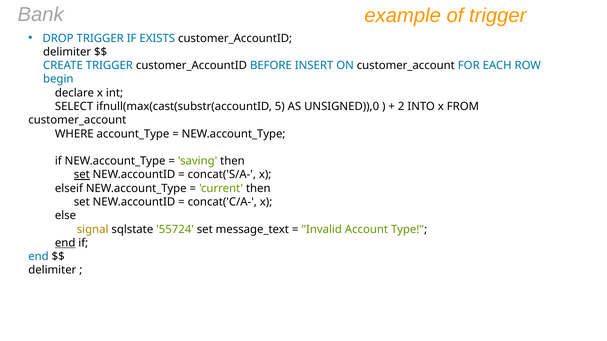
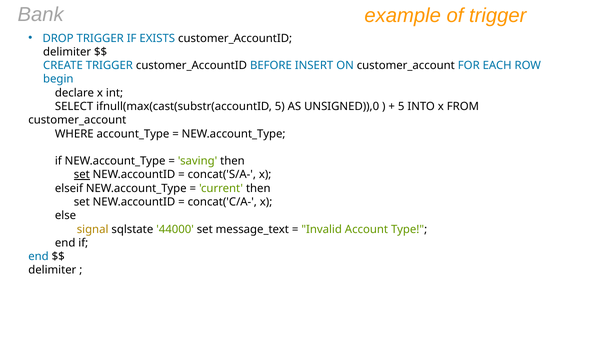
2 at (401, 107): 2 -> 5
55724: 55724 -> 44000
end at (65, 243) underline: present -> none
